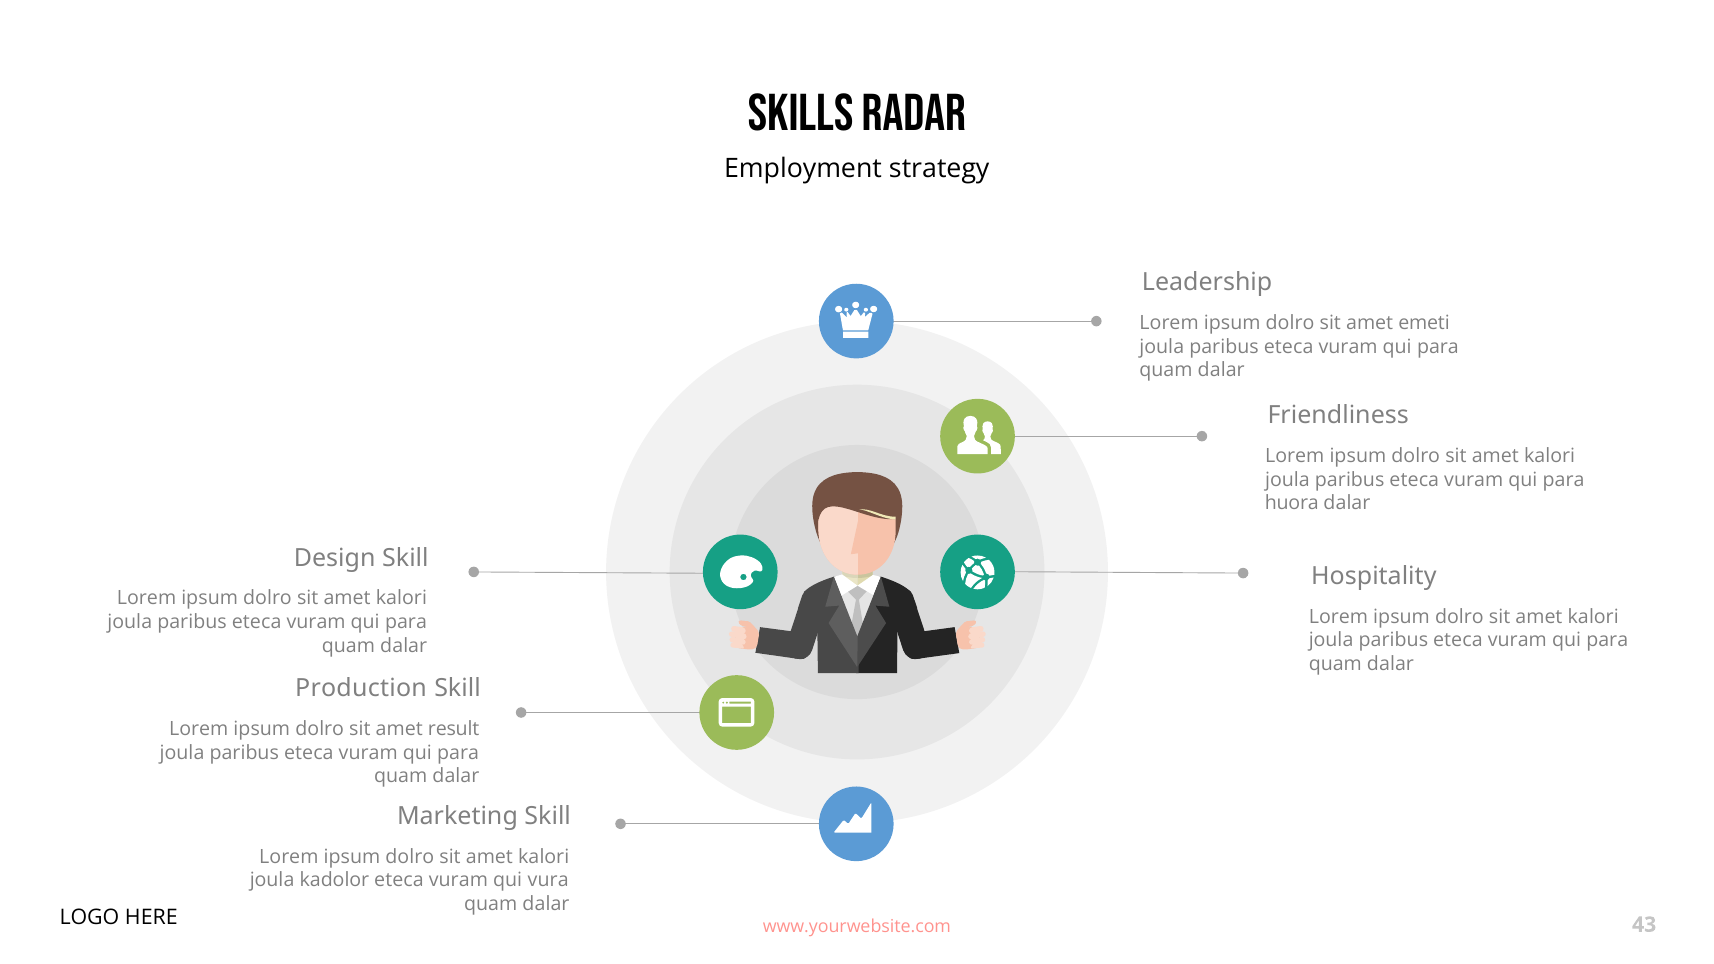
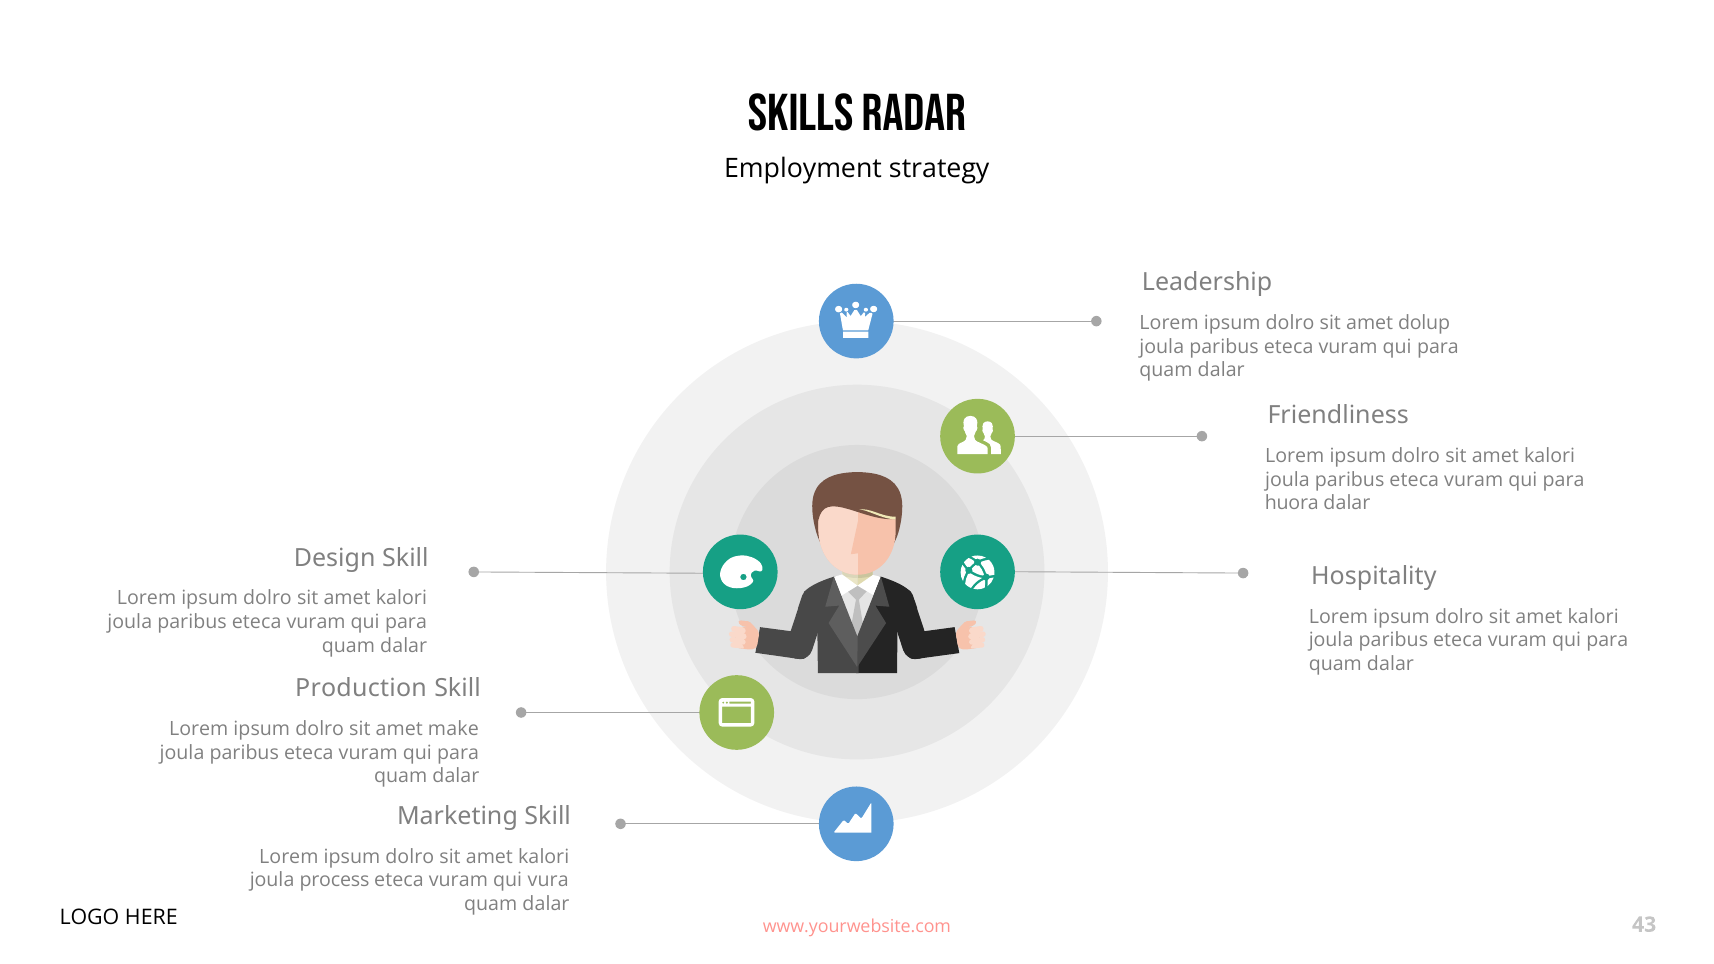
emeti: emeti -> dolup
result: result -> make
kadolor: kadolor -> process
